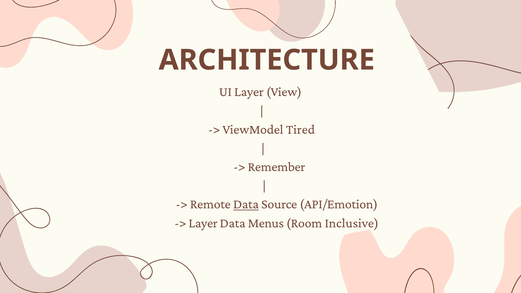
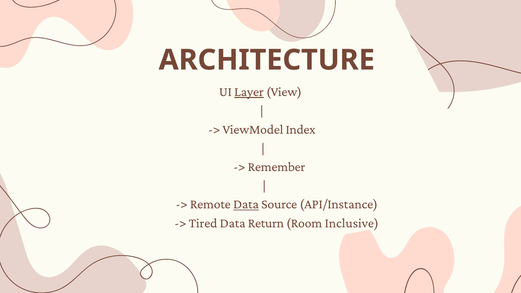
Layer at (249, 92) underline: none -> present
Tired: Tired -> Index
API/Emotion: API/Emotion -> API/Instance
Layer at (203, 223): Layer -> Tired
Menus: Menus -> Return
